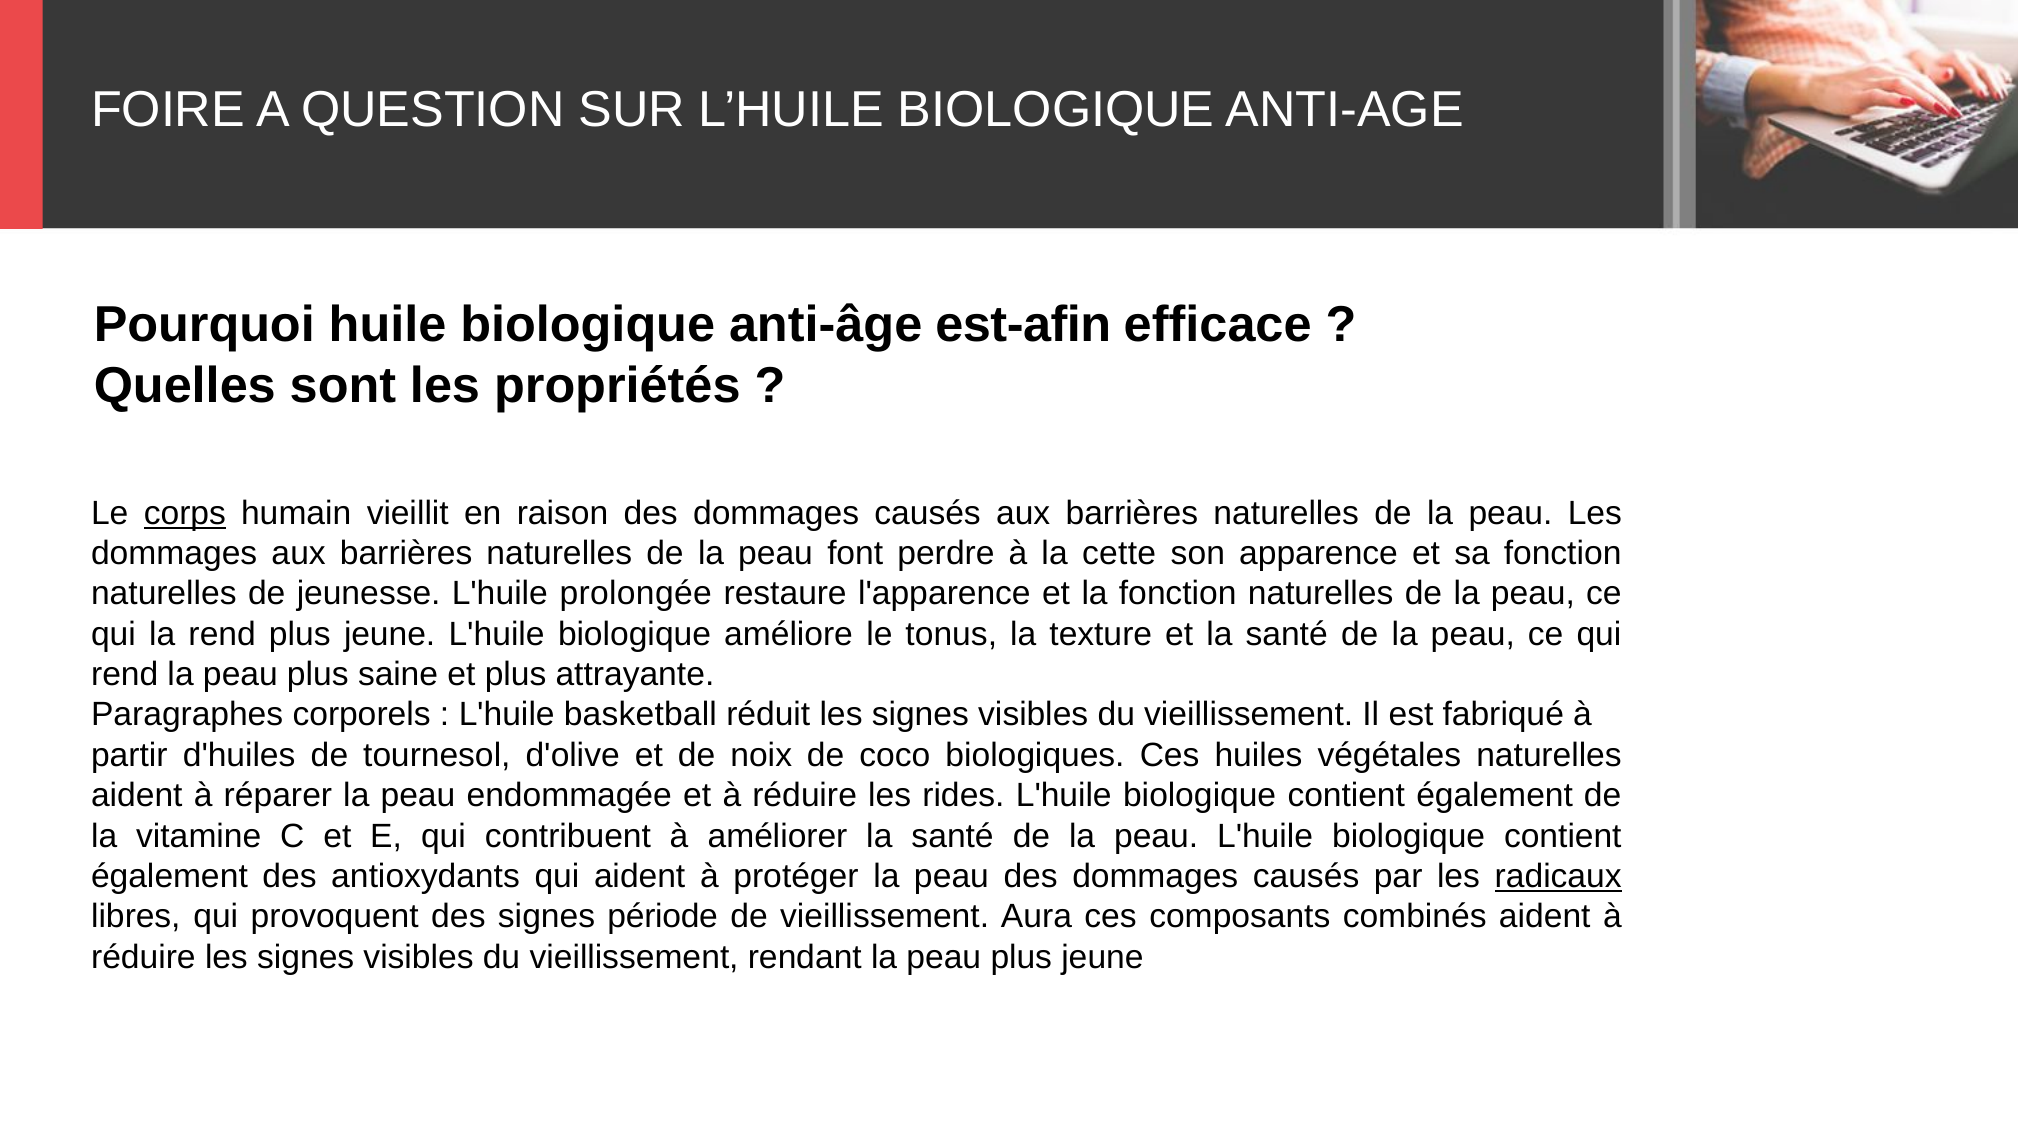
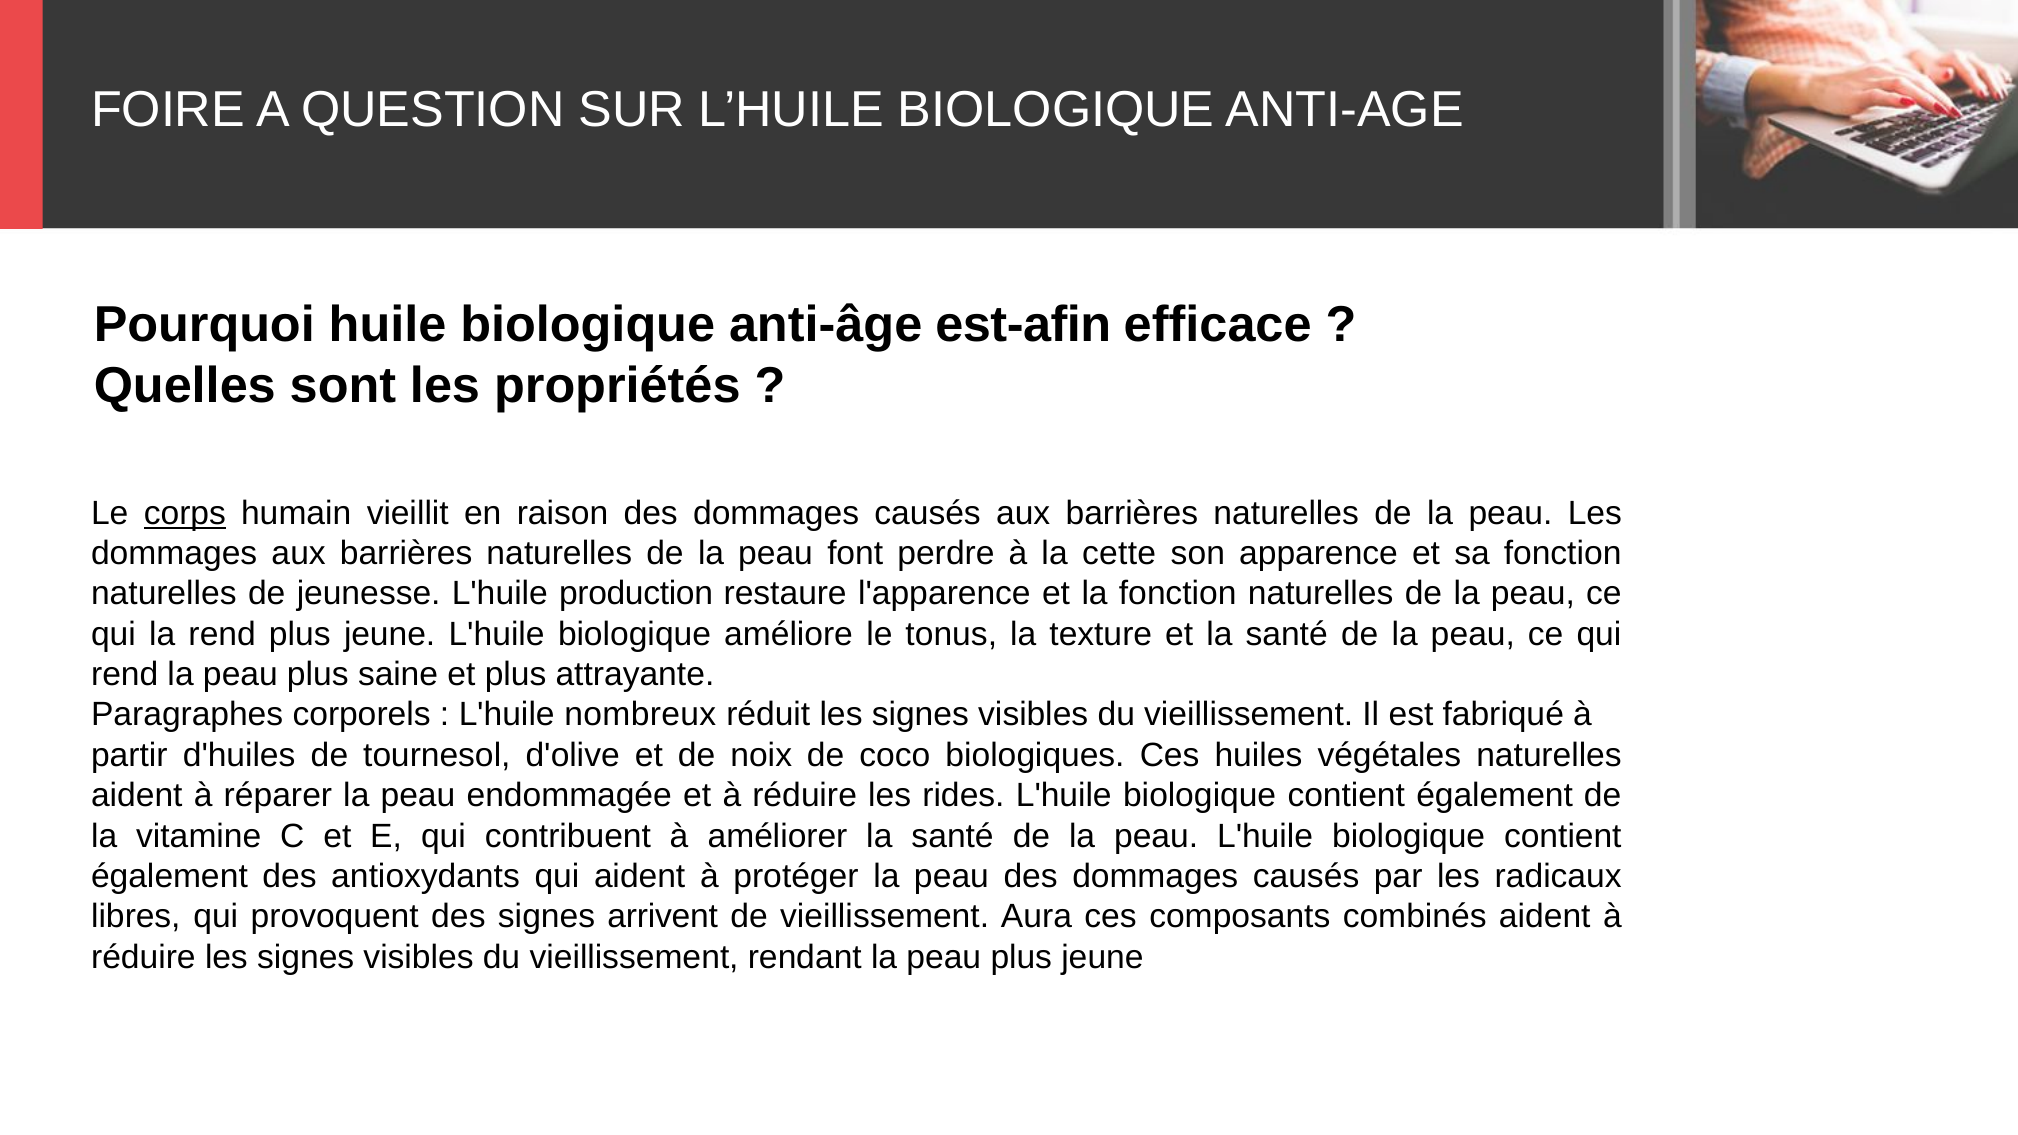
prolongée: prolongée -> production
basketball: basketball -> nombreux
radicaux underline: present -> none
période: période -> arrivent
